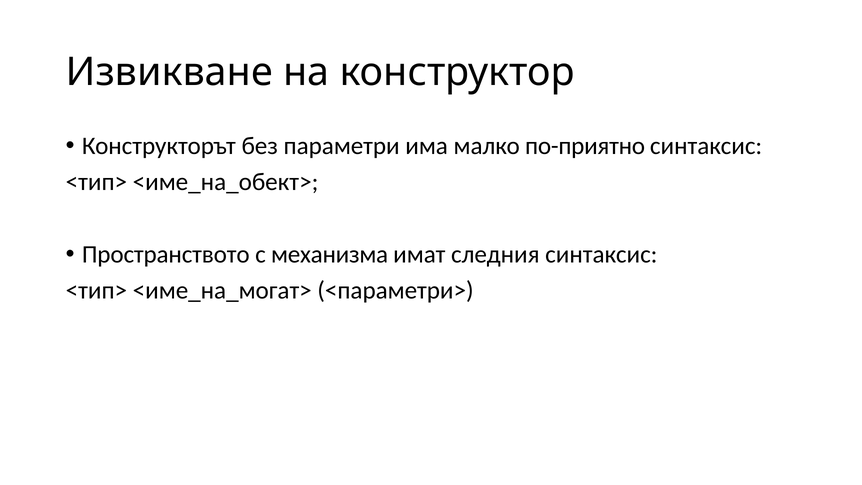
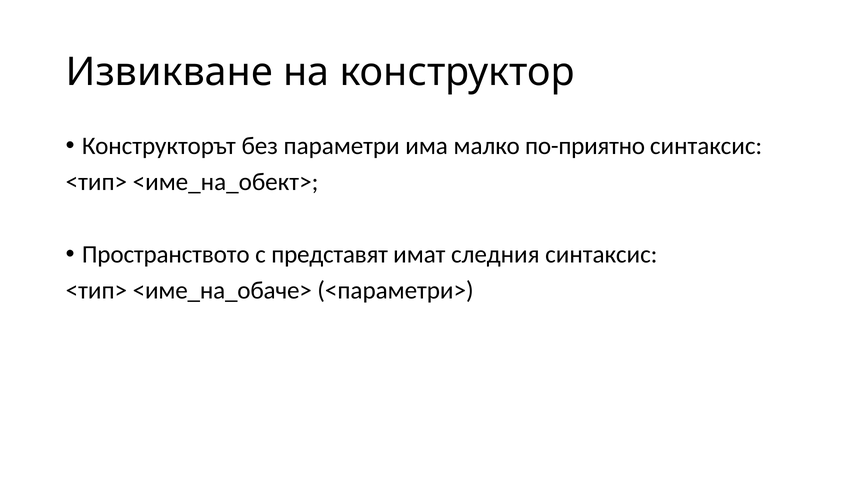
механизма: механизма -> представят
<име_на_могат>: <име_на_могат> -> <име_на_обаче>
